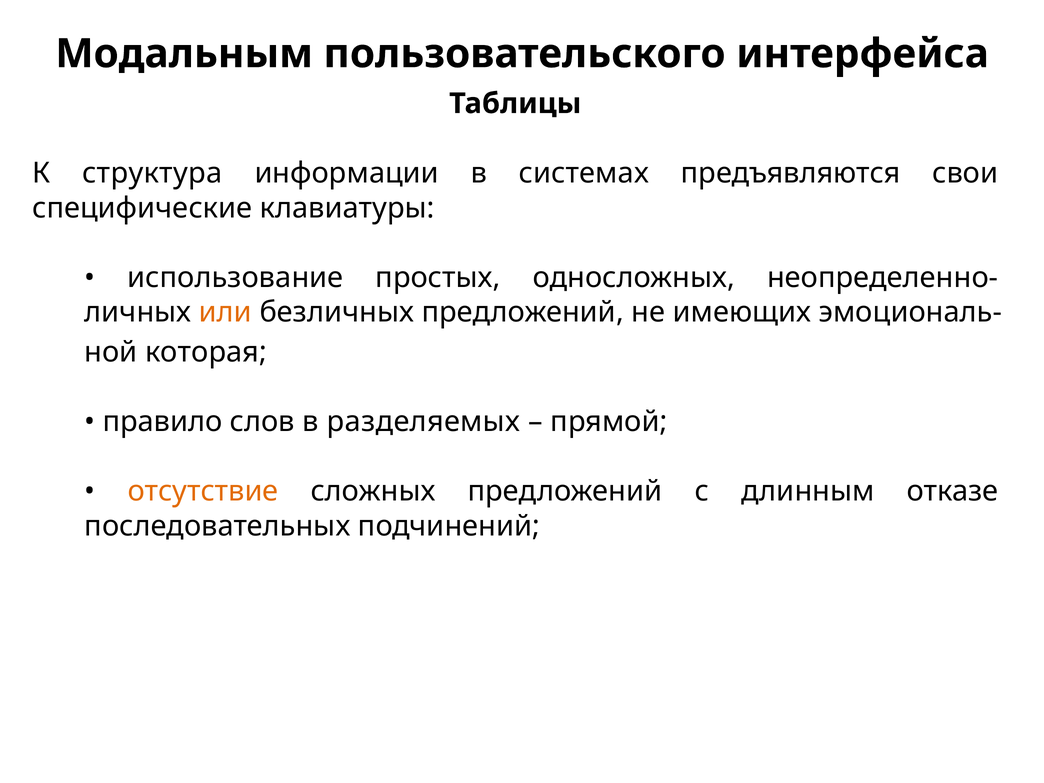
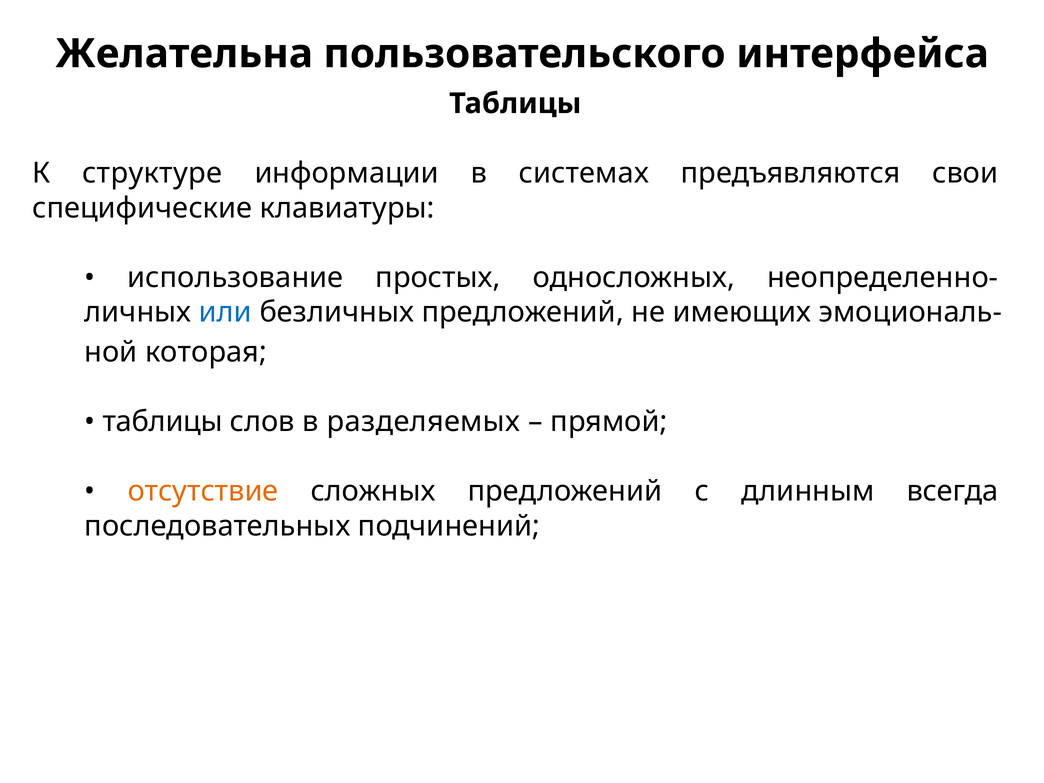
Модальным: Модальным -> Желательна
структура: структура -> структуре
или colour: orange -> blue
правило at (163, 422): правило -> таблицы
отказе: отказе -> всегда
